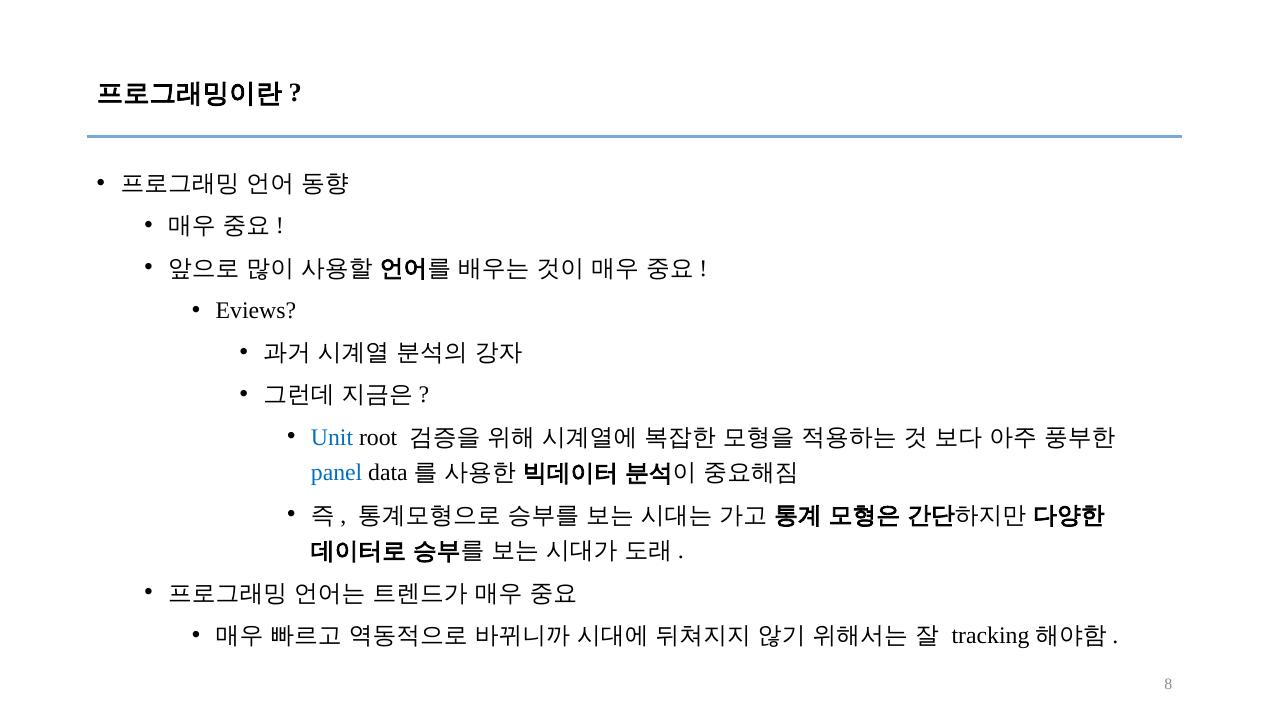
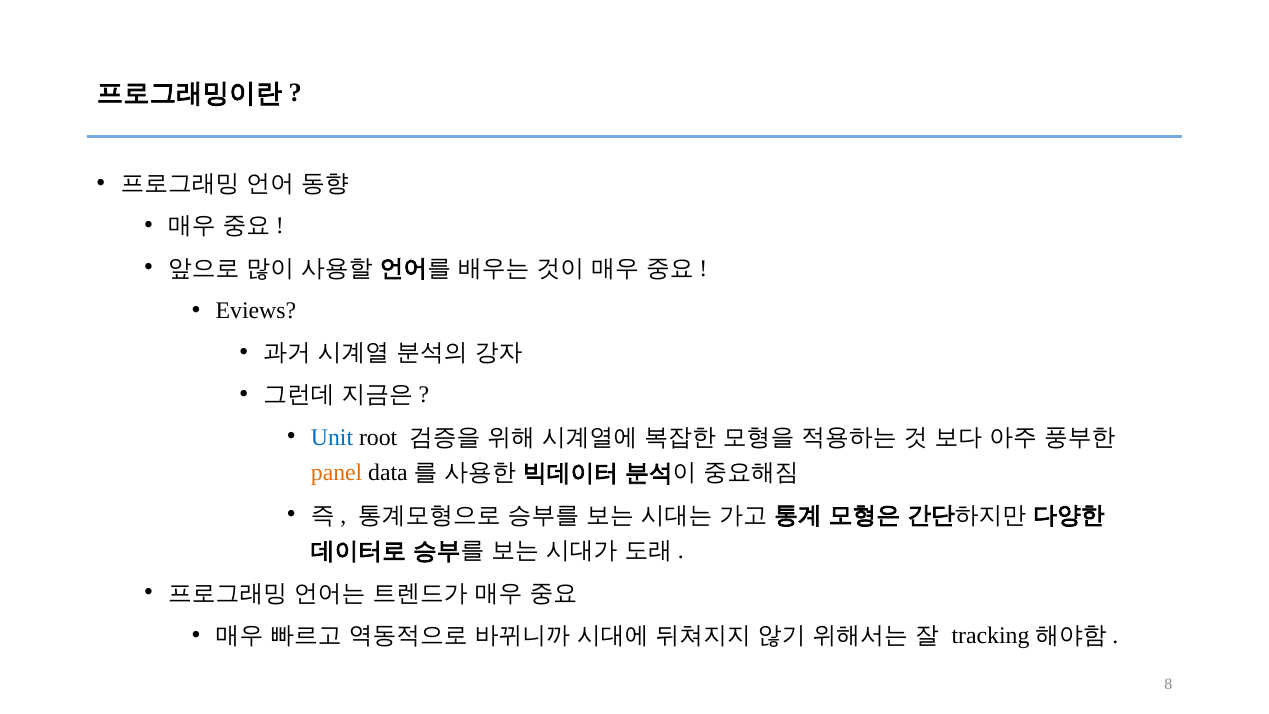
panel colour: blue -> orange
